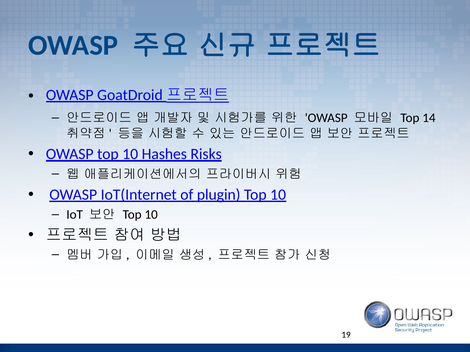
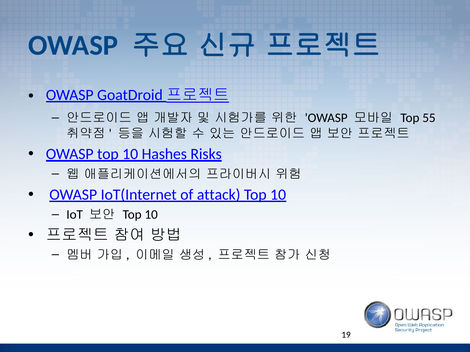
14: 14 -> 55
plugin: plugin -> attack
